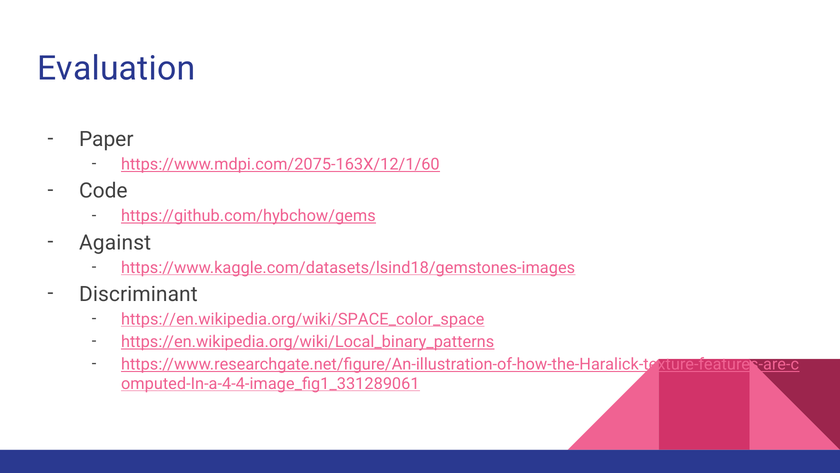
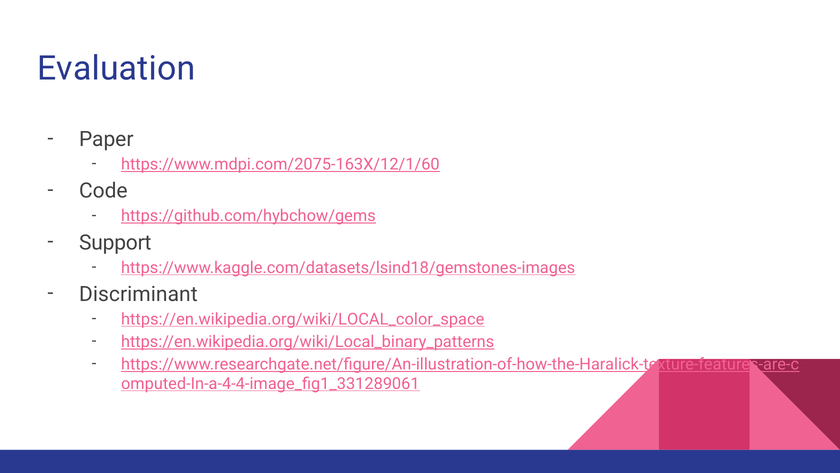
Against: Against -> Support
https://en.wikipedia.org/wiki/SPACE_color_space: https://en.wikipedia.org/wiki/SPACE_color_space -> https://en.wikipedia.org/wiki/LOCAL_color_space
